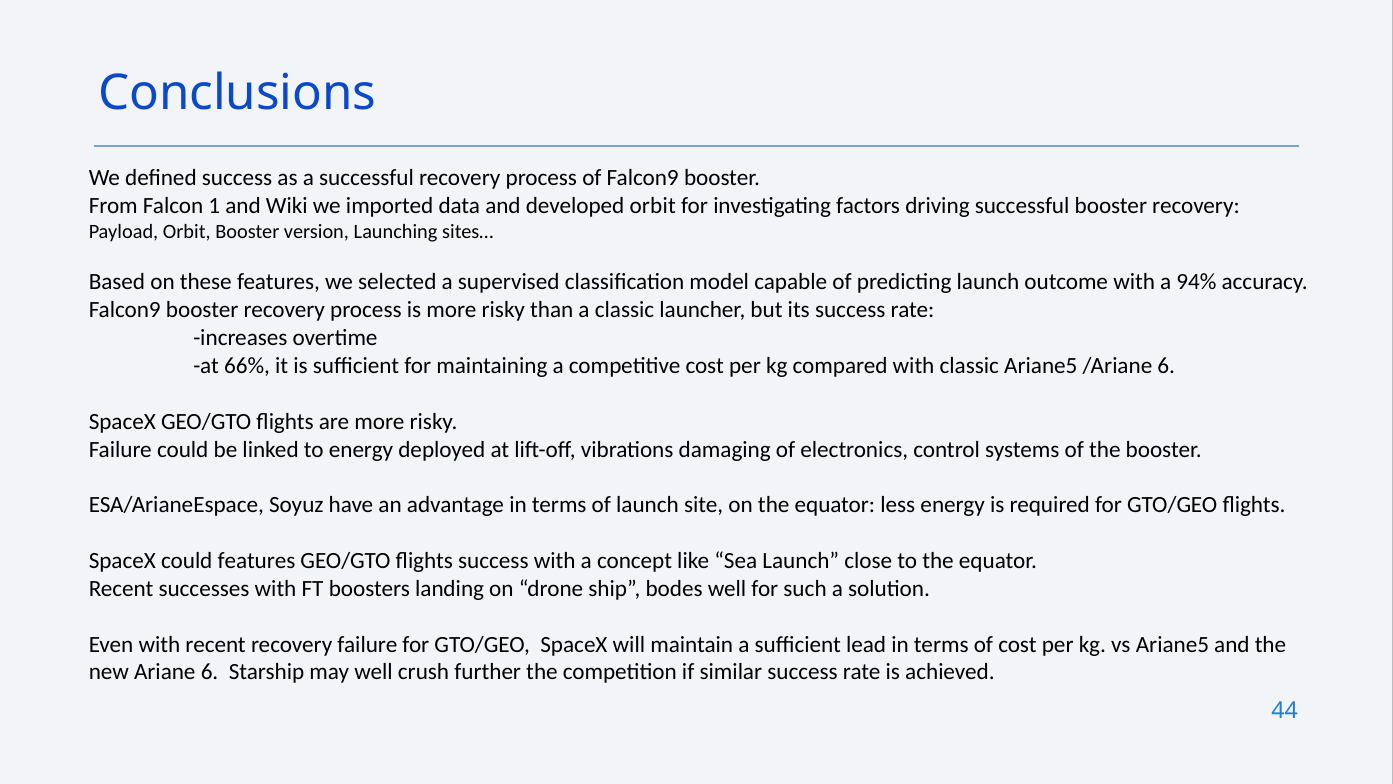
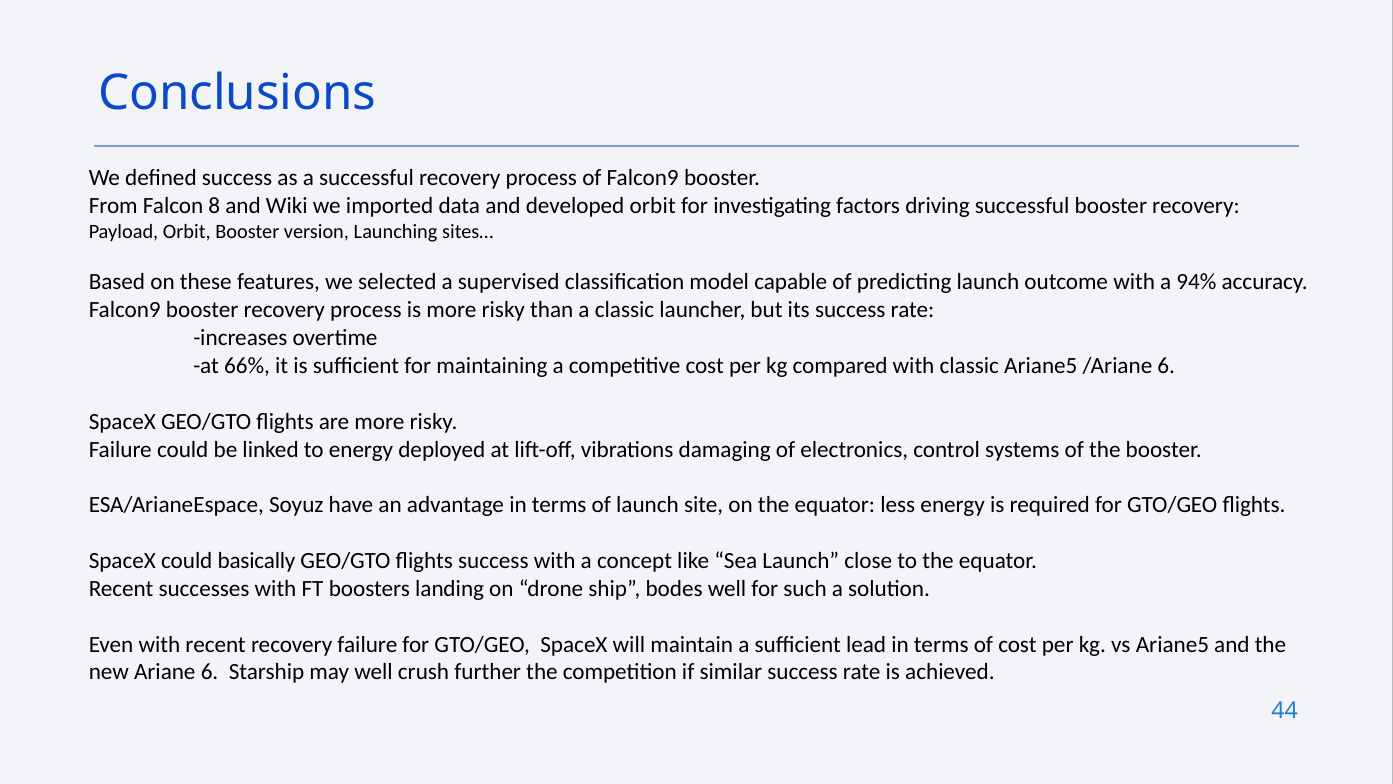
1: 1 -> 8
could features: features -> basically
